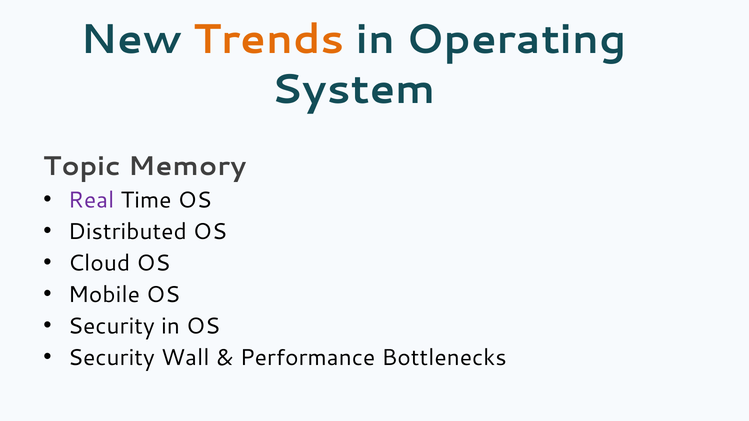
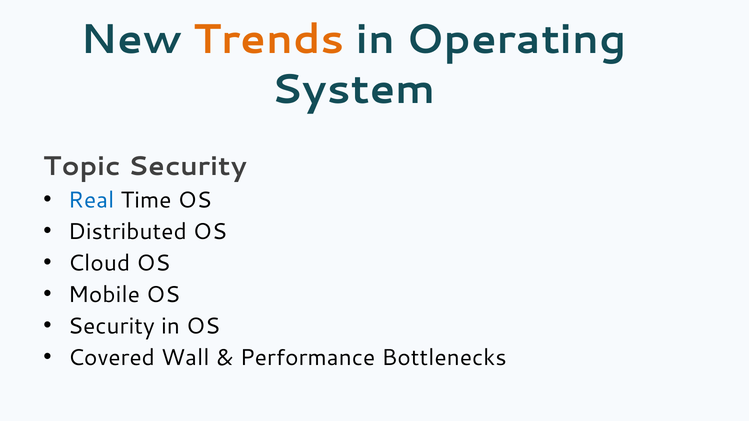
Topic Memory: Memory -> Security
Real colour: purple -> blue
Security at (111, 358): Security -> Covered
